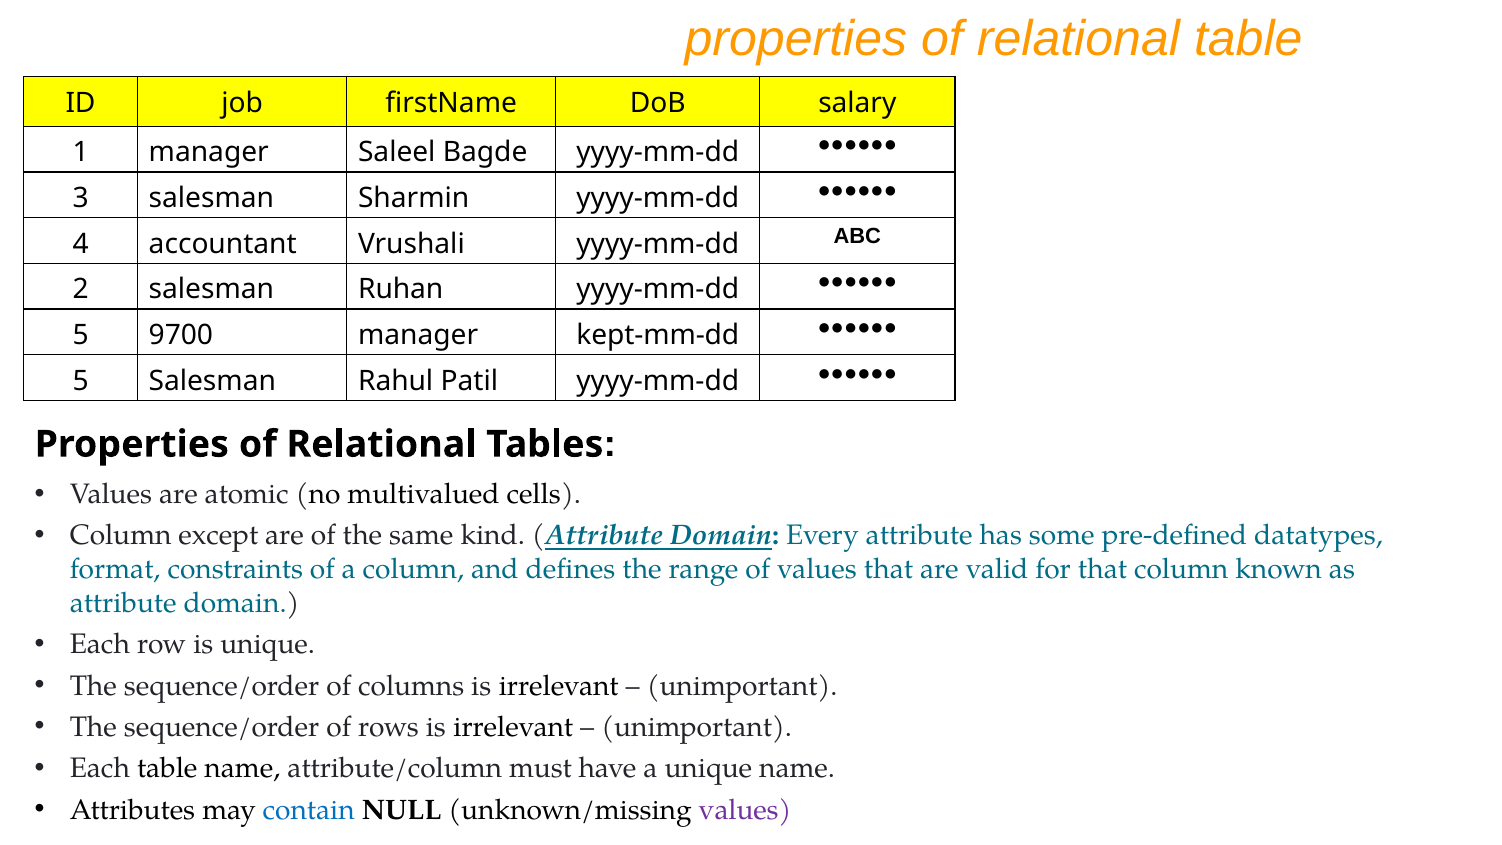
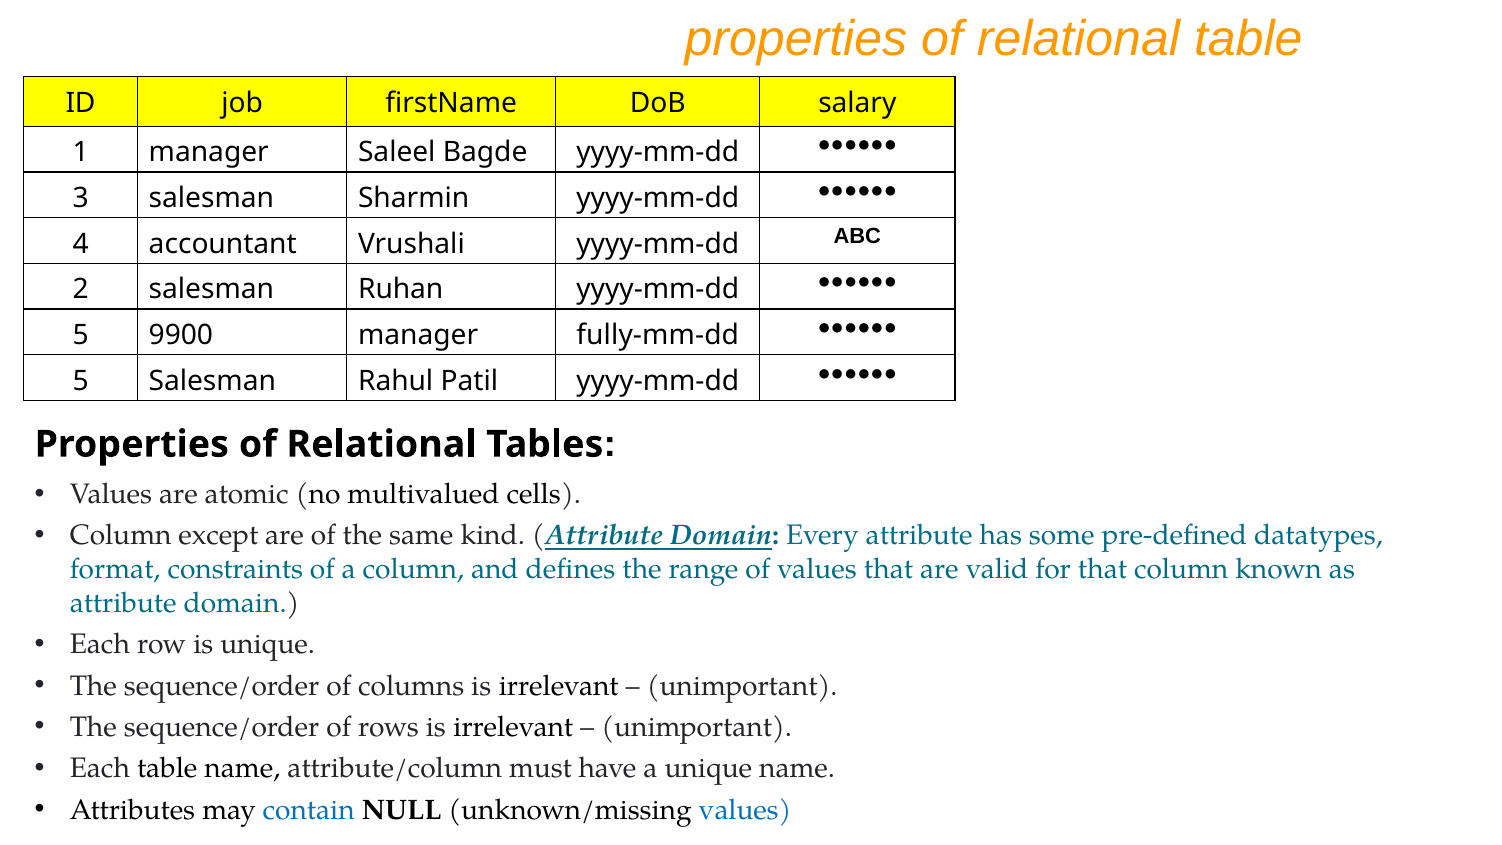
9700: 9700 -> 9900
kept-mm-dd: kept-mm-dd -> fully-mm-dd
values at (745, 810) colour: purple -> blue
